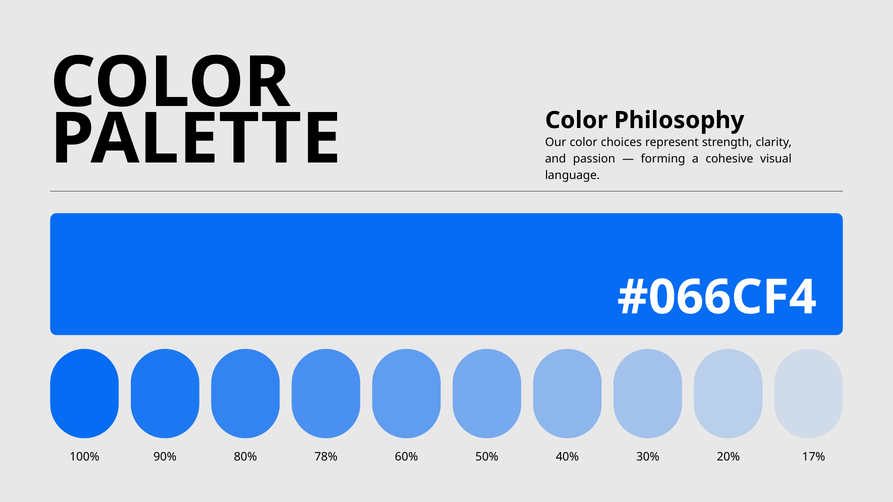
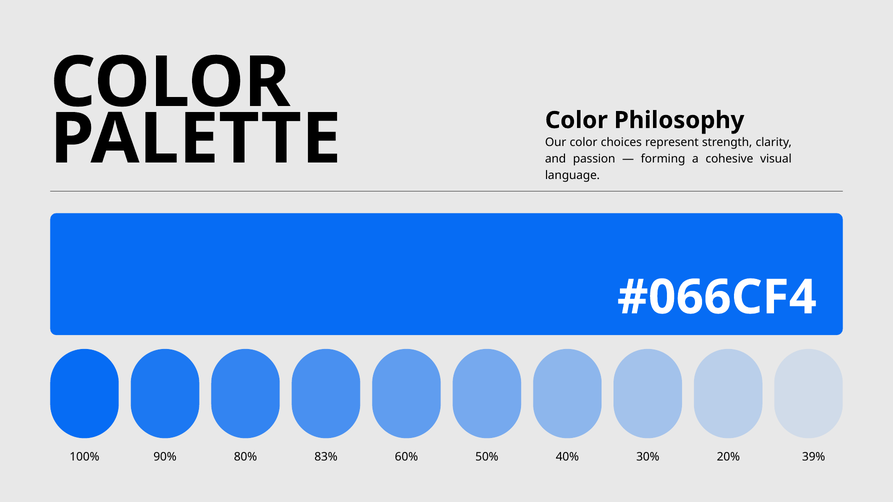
78%: 78% -> 83%
17%: 17% -> 39%
